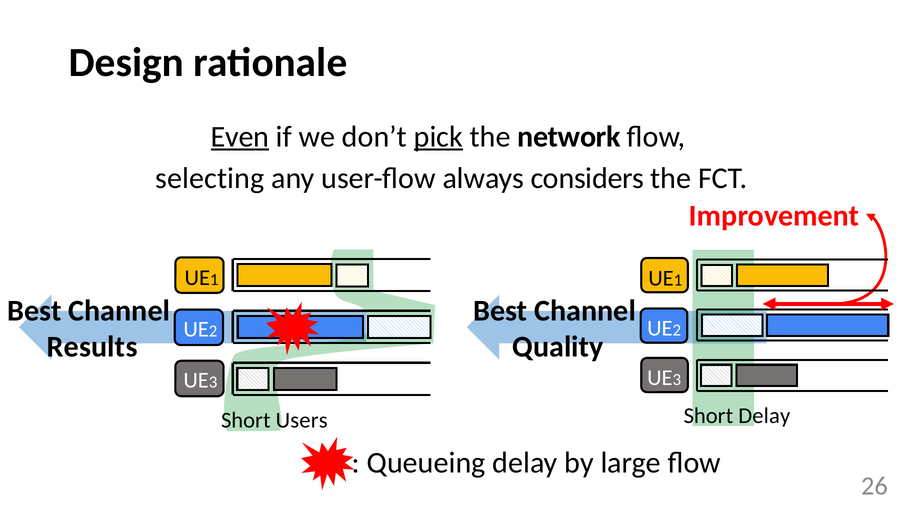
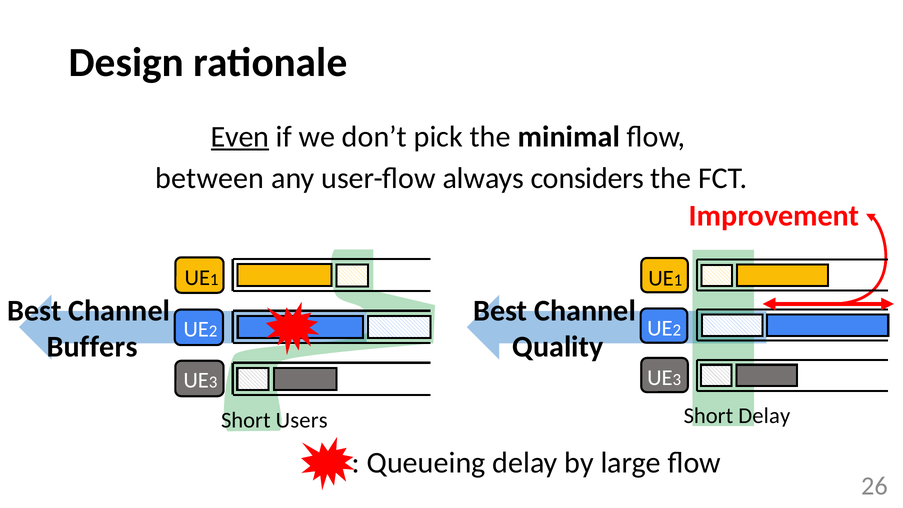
pick underline: present -> none
network: network -> minimal
selecting: selecting -> between
Results: Results -> Buffers
